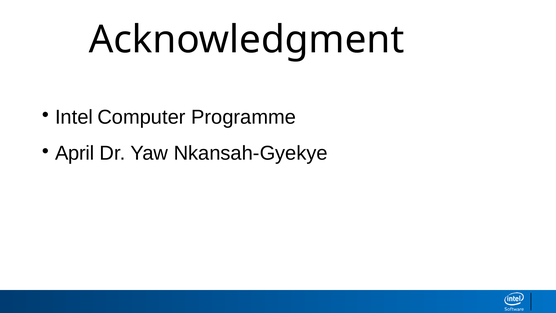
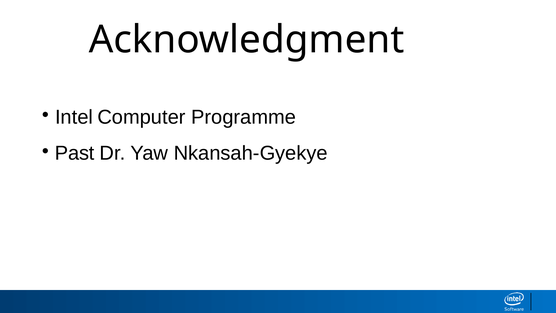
April: April -> Past
